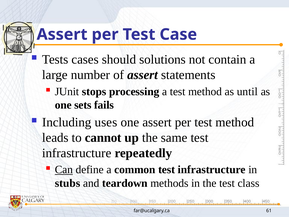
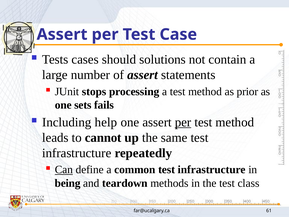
until: until -> prior
uses: uses -> help
per at (183, 122) underline: none -> present
stubs: stubs -> being
